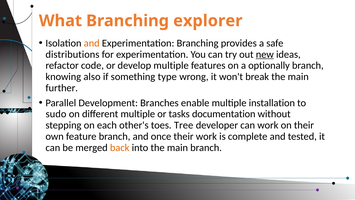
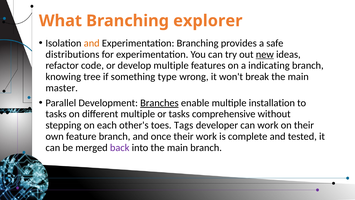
optionally: optionally -> indicating
also: also -> tree
further: further -> master
Branches underline: none -> present
sudo at (56, 114): sudo -> tasks
documentation: documentation -> comprehensive
Tree: Tree -> Tags
back colour: orange -> purple
